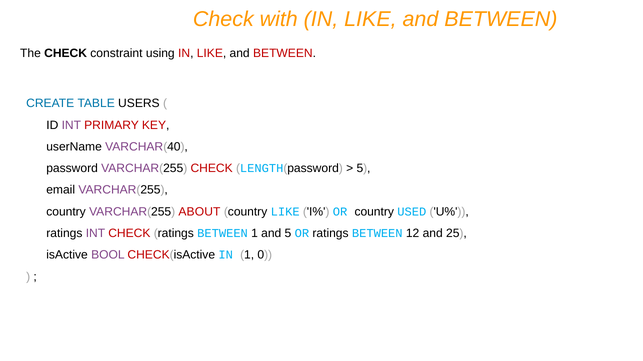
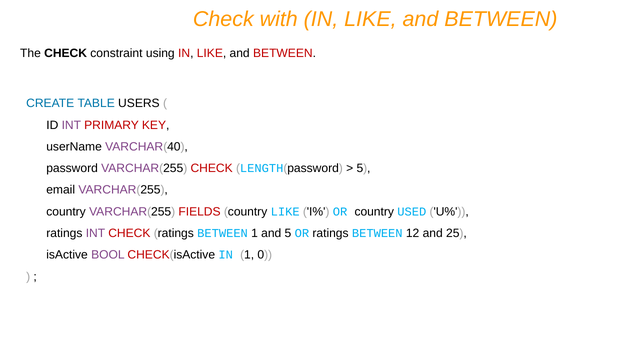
ABOUT: ABOUT -> FIELDS
